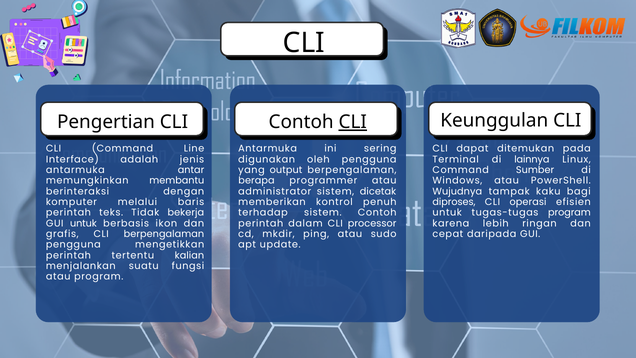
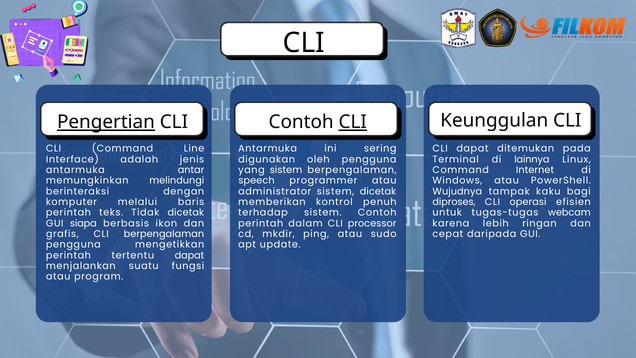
Pengertian underline: none -> present
yang output: output -> sistem
Sumber: Sumber -> Internet
membantu: membantu -> melindungi
berapa: berapa -> speech
Tidak bekerja: bekerja -> dicetak
tugas-tugas program: program -> webcam
GUI untuk: untuk -> siapa
tertentu kalian: kalian -> dapat
